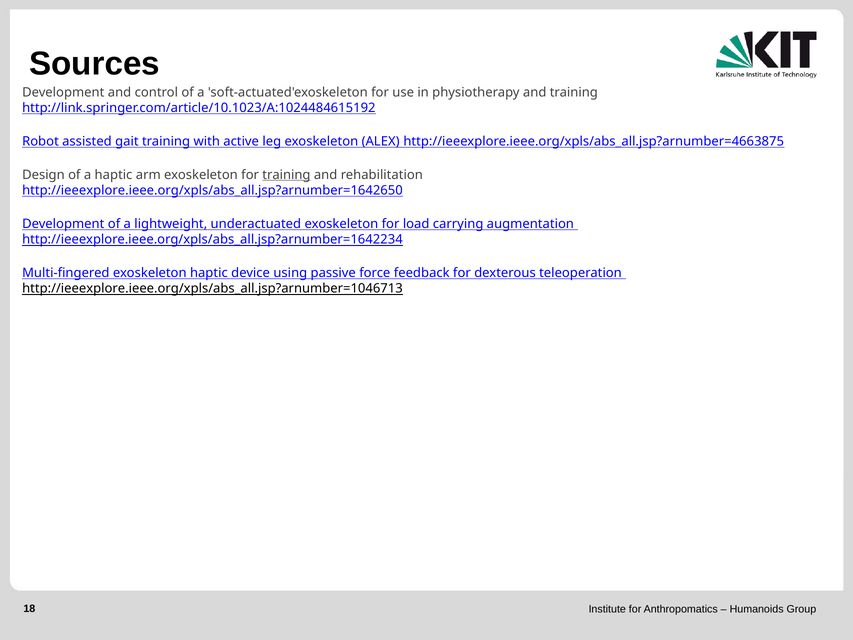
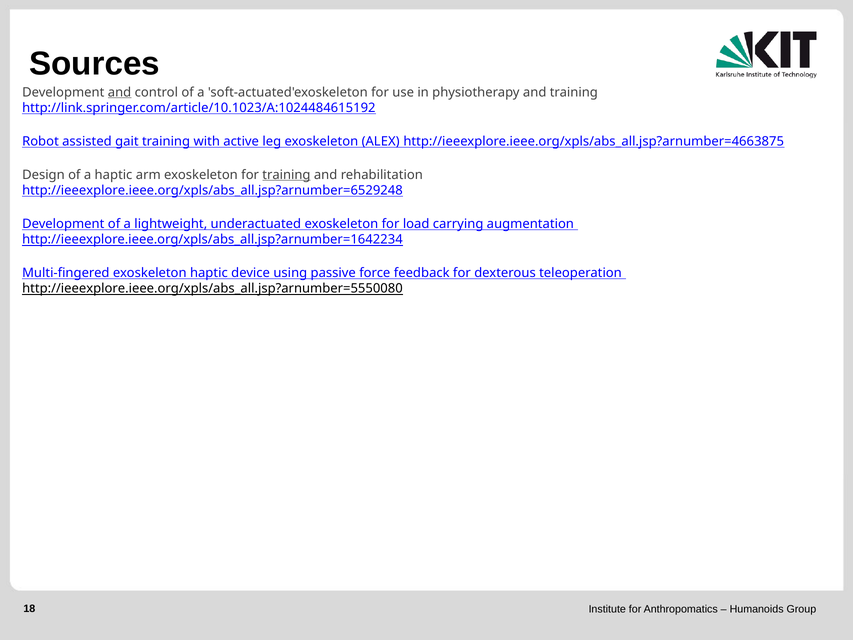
and at (120, 92) underline: none -> present
http://ieeexplore.ieee.org/xpls/abs_all.jsp?arnumber=1642650: http://ieeexplore.ieee.org/xpls/abs_all.jsp?arnumber=1642650 -> http://ieeexplore.ieee.org/xpls/abs_all.jsp?arnumber=6529248
http://ieeexplore.ieee.org/xpls/abs_all.jsp?arnumber=1046713: http://ieeexplore.ieee.org/xpls/abs_all.jsp?arnumber=1046713 -> http://ieeexplore.ieee.org/xpls/abs_all.jsp?arnumber=5550080
